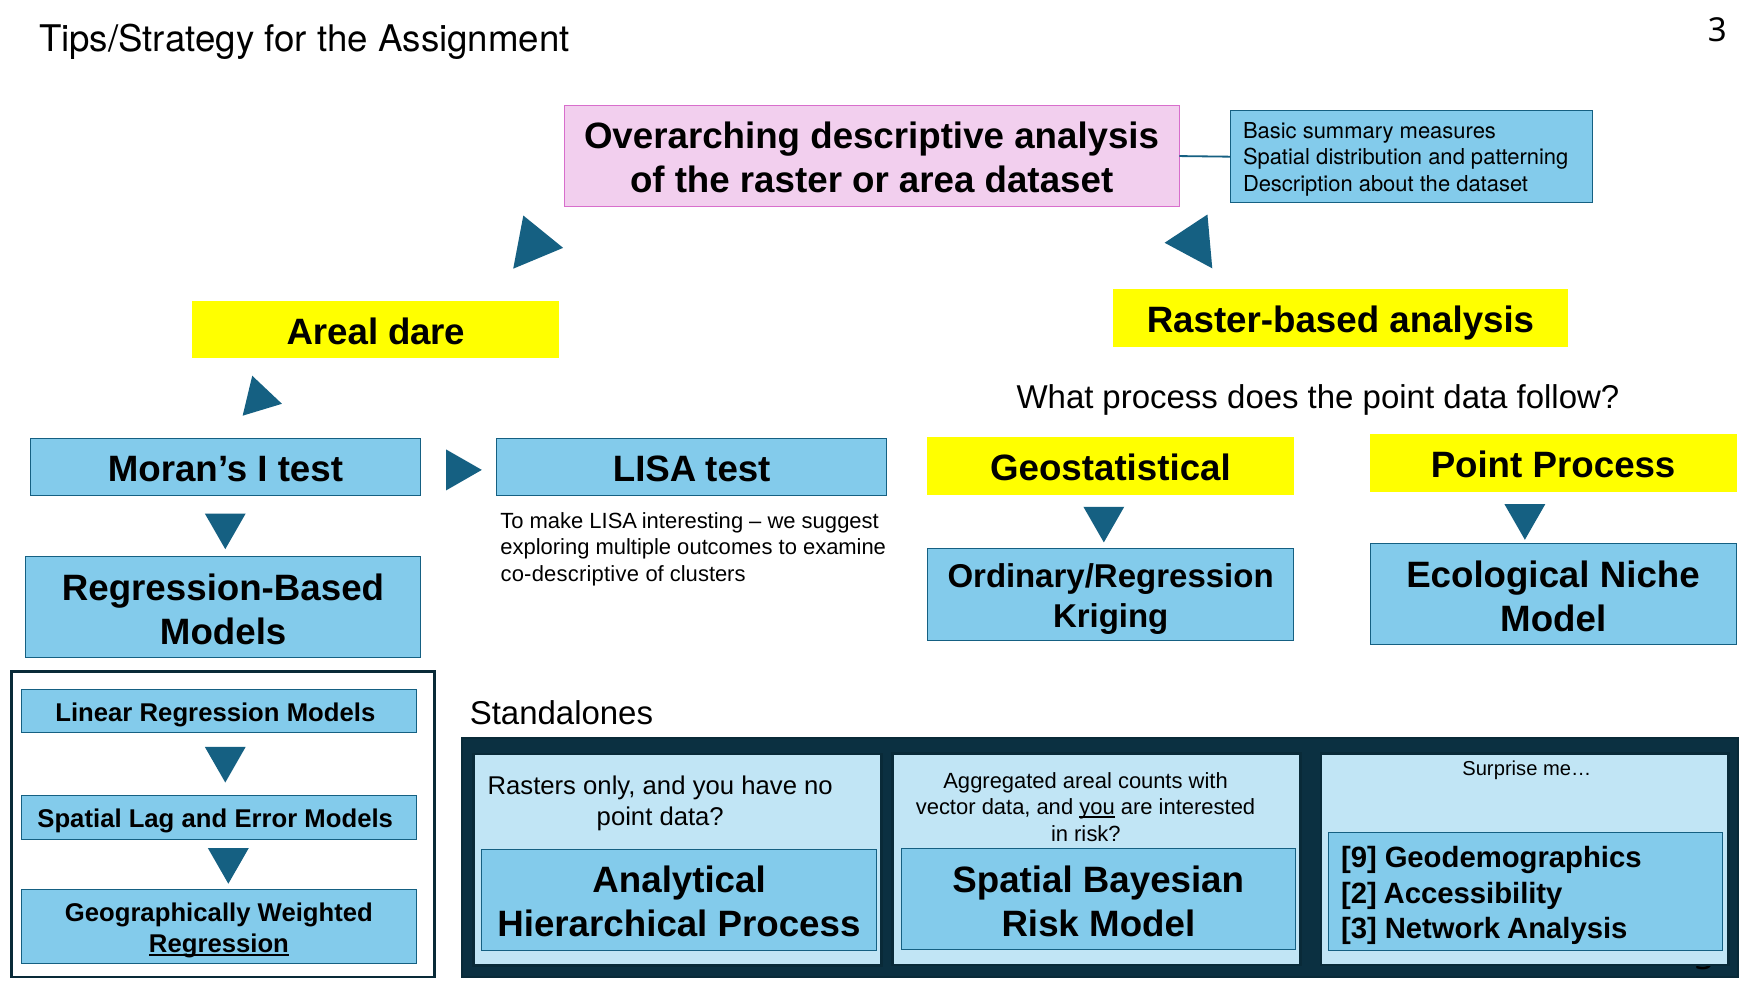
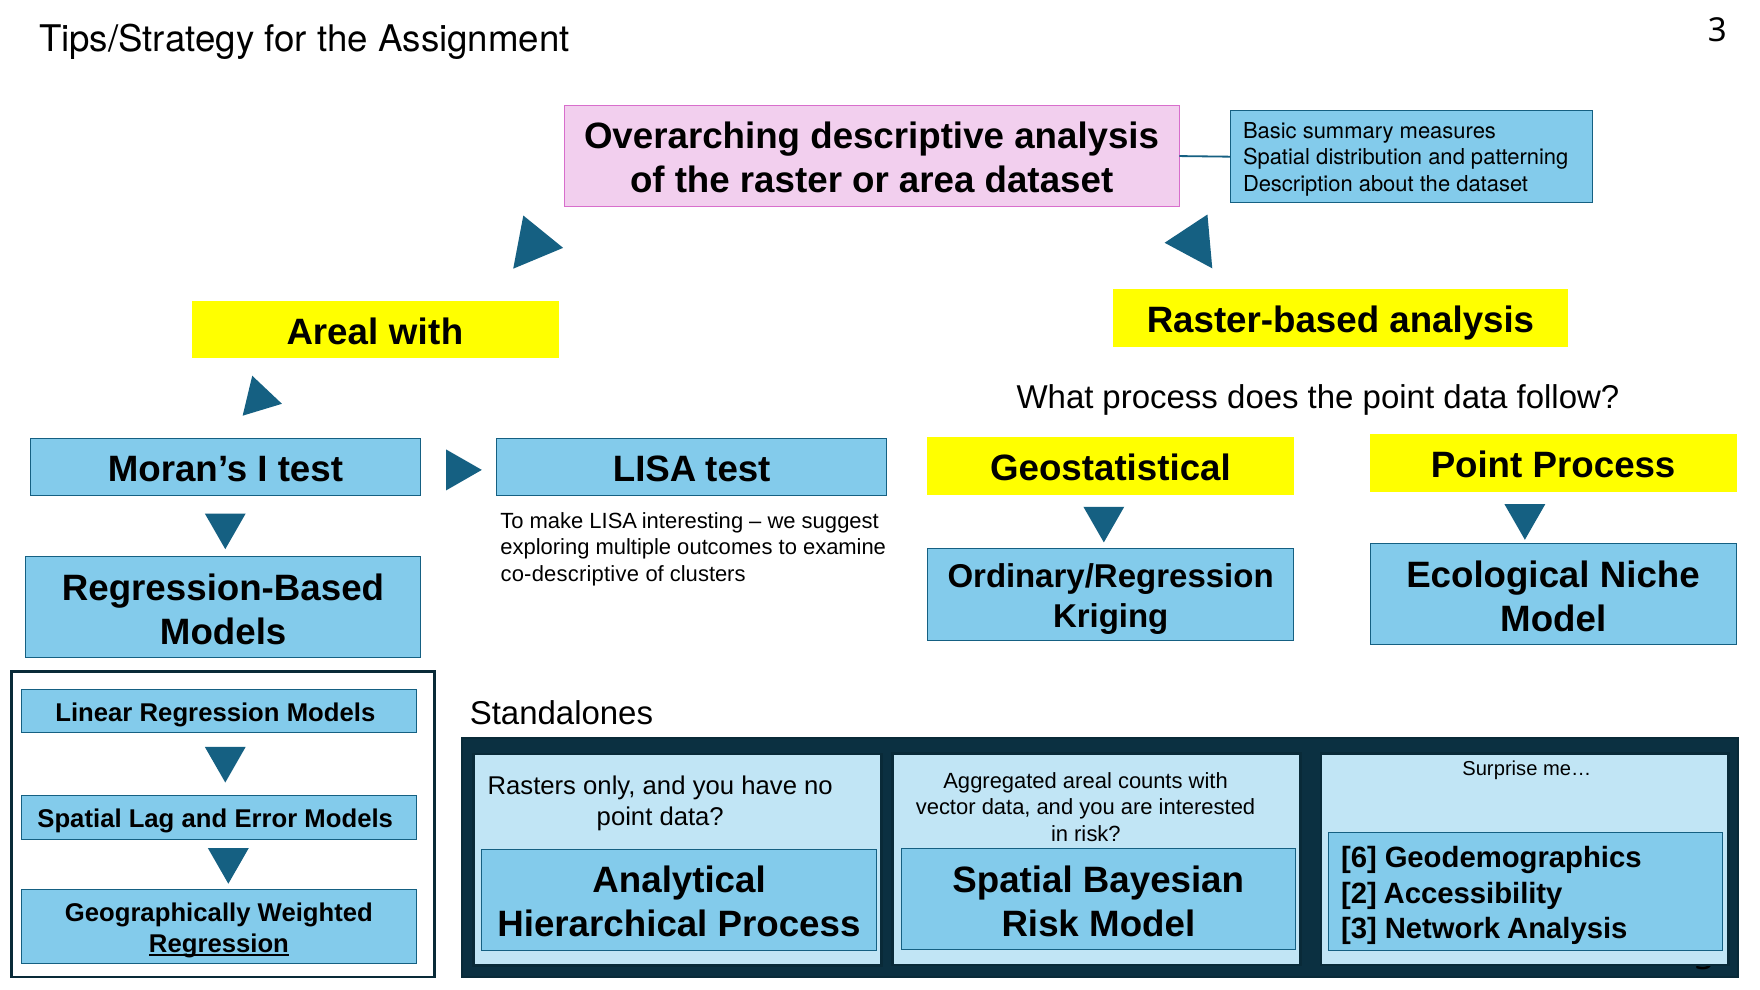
Areal dare: dare -> with
you at (1097, 808) underline: present -> none
9: 9 -> 6
